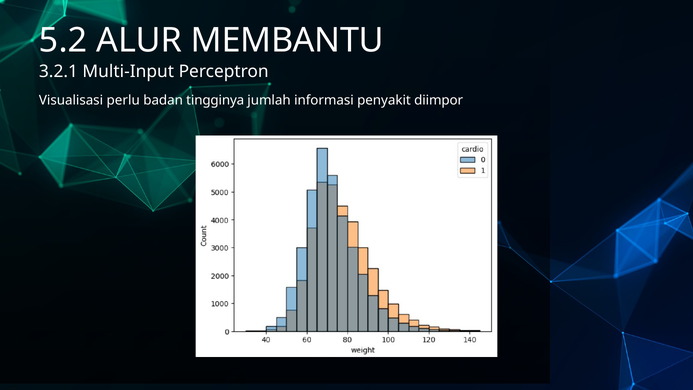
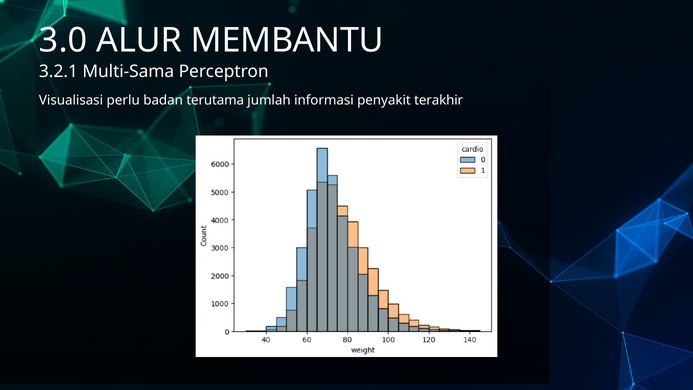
5.2: 5.2 -> 3.0
Multi-Input: Multi-Input -> Multi-Sama
tingginya: tingginya -> terutama
diimpor: diimpor -> terakhir
